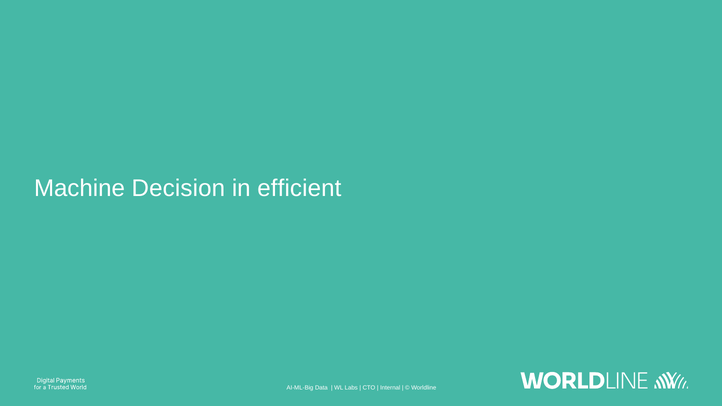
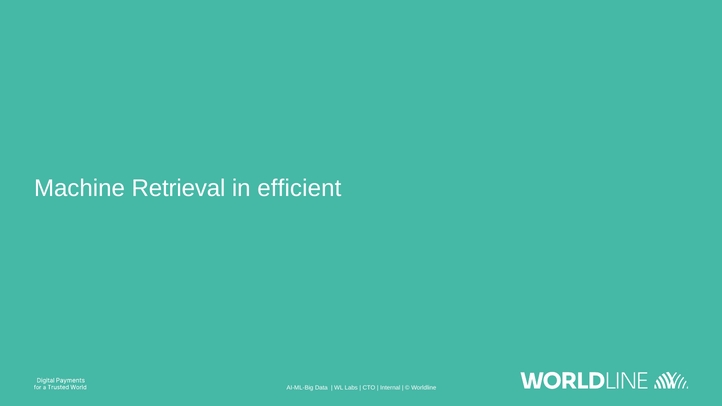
Decision: Decision -> Retrieval
